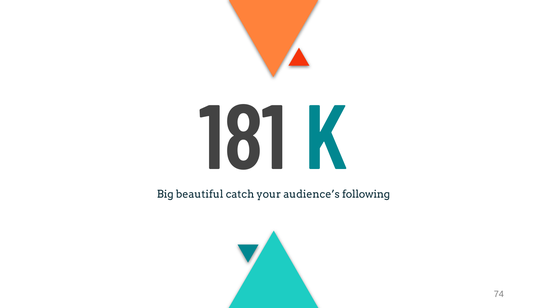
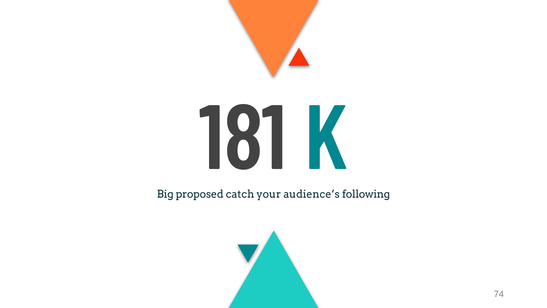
beautiful: beautiful -> proposed
